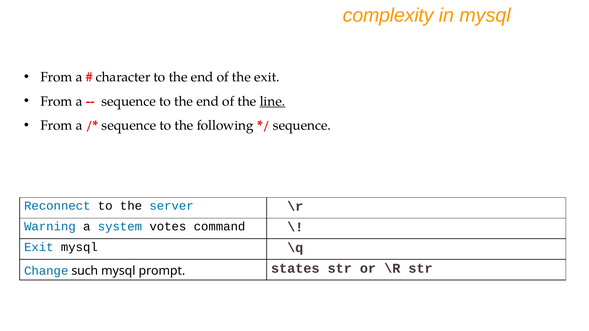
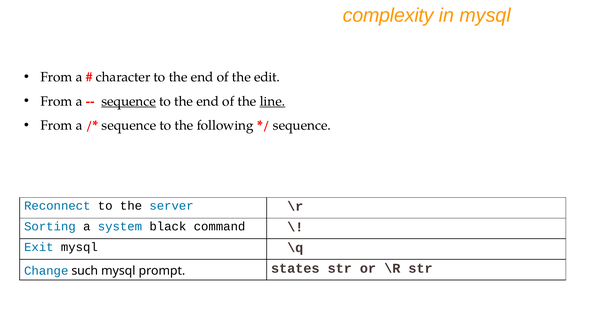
the exit: exit -> edit
sequence at (129, 101) underline: none -> present
Warning: Warning -> Sorting
votes: votes -> black
